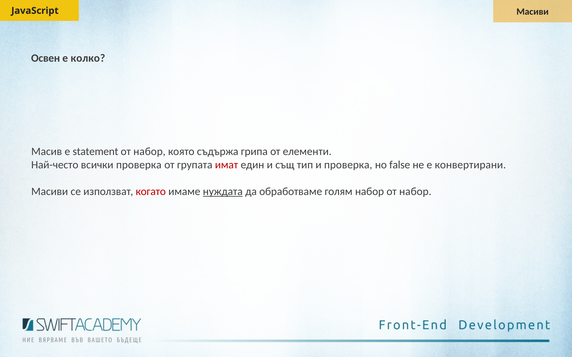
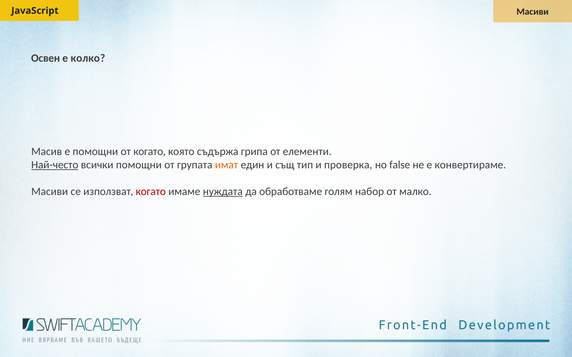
е statement: statement -> помощни
набор at (149, 152): набор -> когато
Най-често underline: none -> present
всички проверка: проверка -> помощни
имат colour: red -> orange
конвертирани: конвертирани -> конвертираме
набор от набор: набор -> малко
